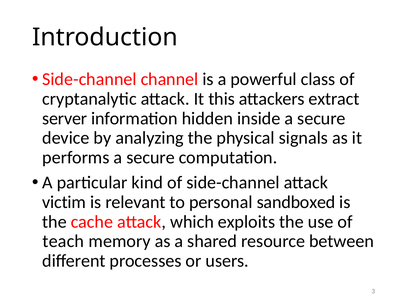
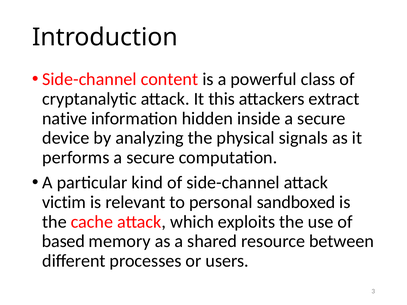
channel: channel -> content
server: server -> native
teach: teach -> based
